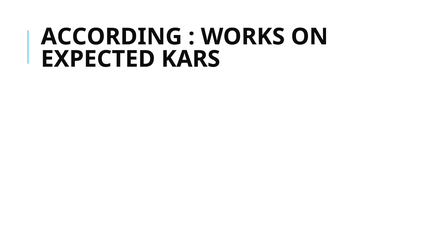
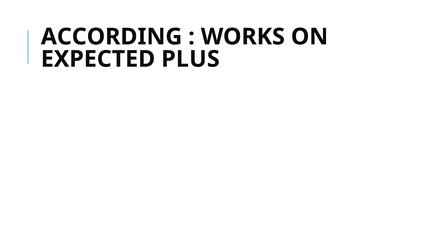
KARS: KARS -> PLUS
